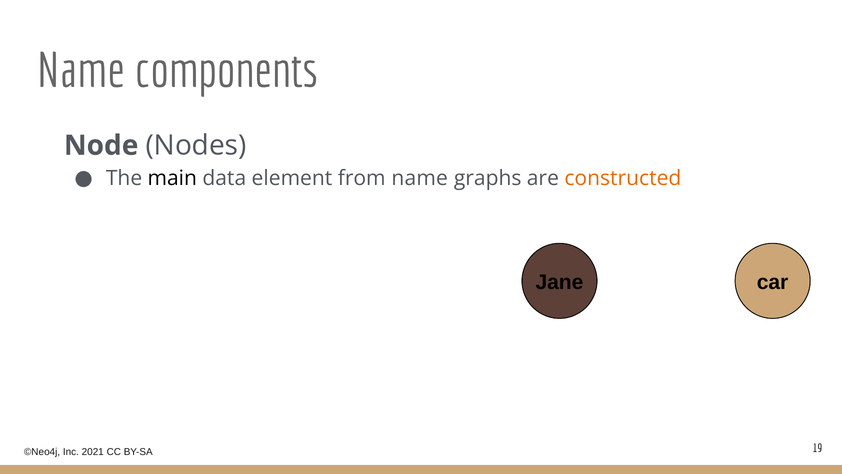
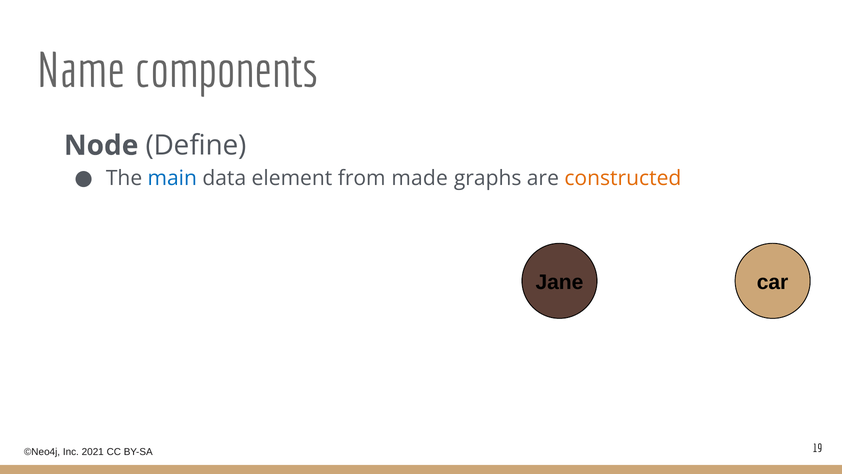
Nodes: Nodes -> Define
main colour: black -> blue
from name: name -> made
